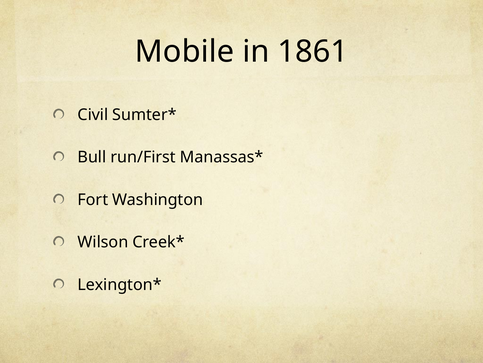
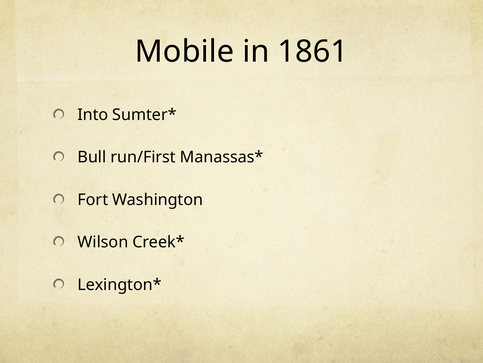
Civil: Civil -> Into
